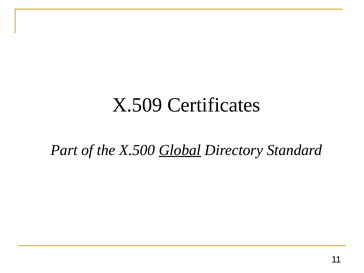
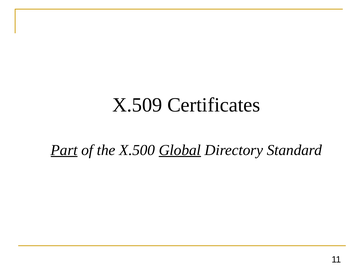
Part underline: none -> present
